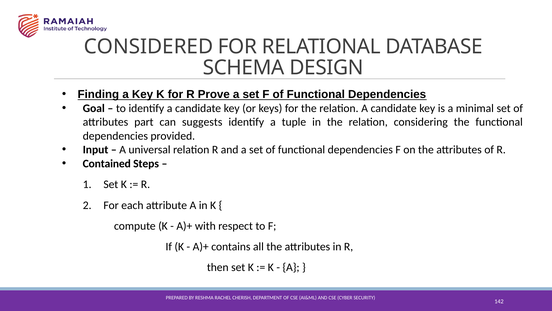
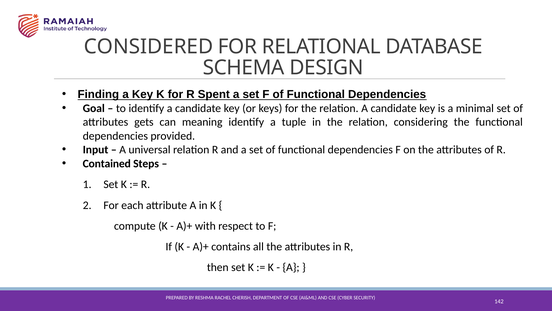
Prove: Prove -> Spent
part: part -> gets
suggests: suggests -> meaning
